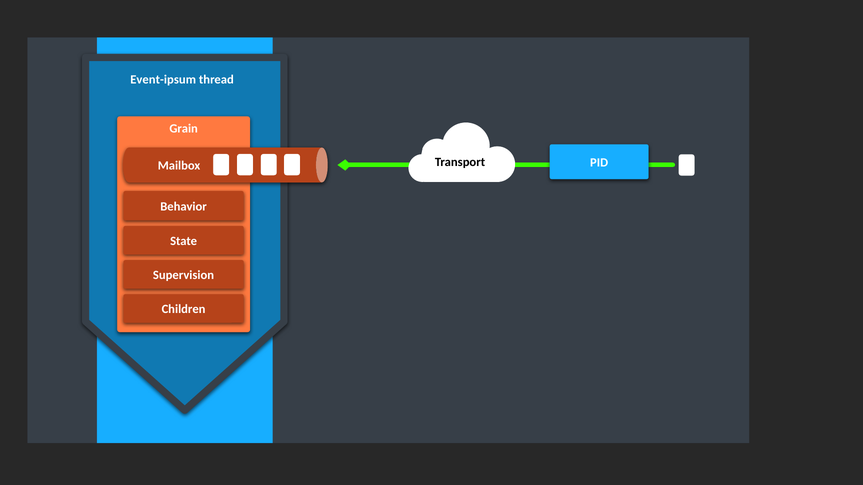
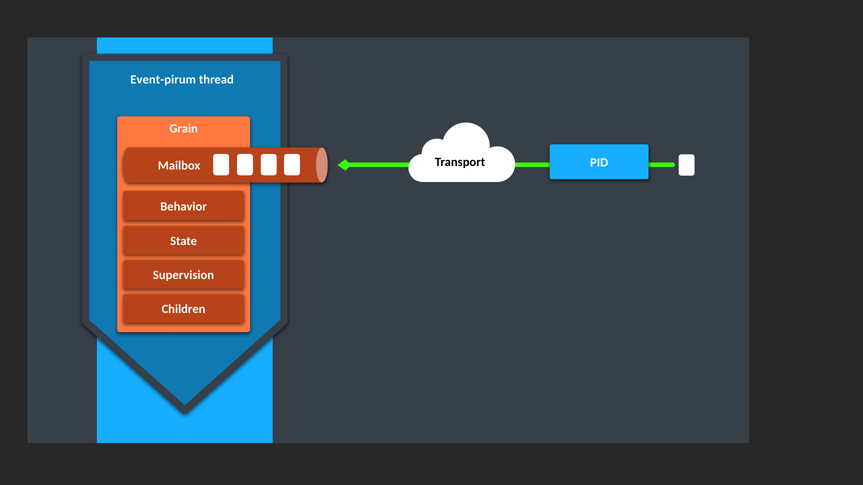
Event-ipsum: Event-ipsum -> Event-pirum
